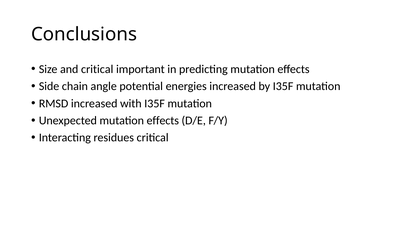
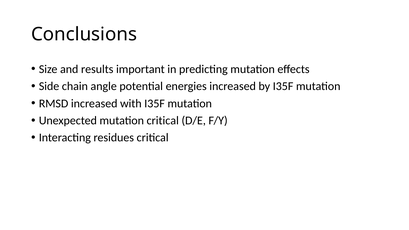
and critical: critical -> results
Unexpected mutation effects: effects -> critical
